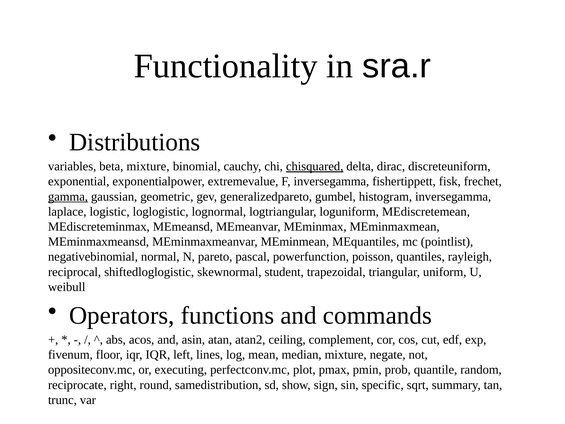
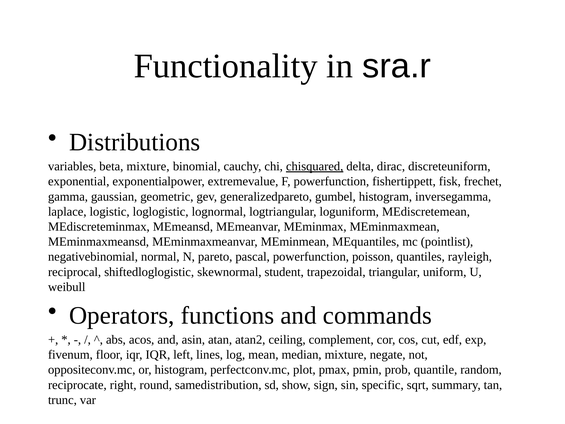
F inversegamma: inversegamma -> powerfunction
gamma underline: present -> none
or executing: executing -> histogram
